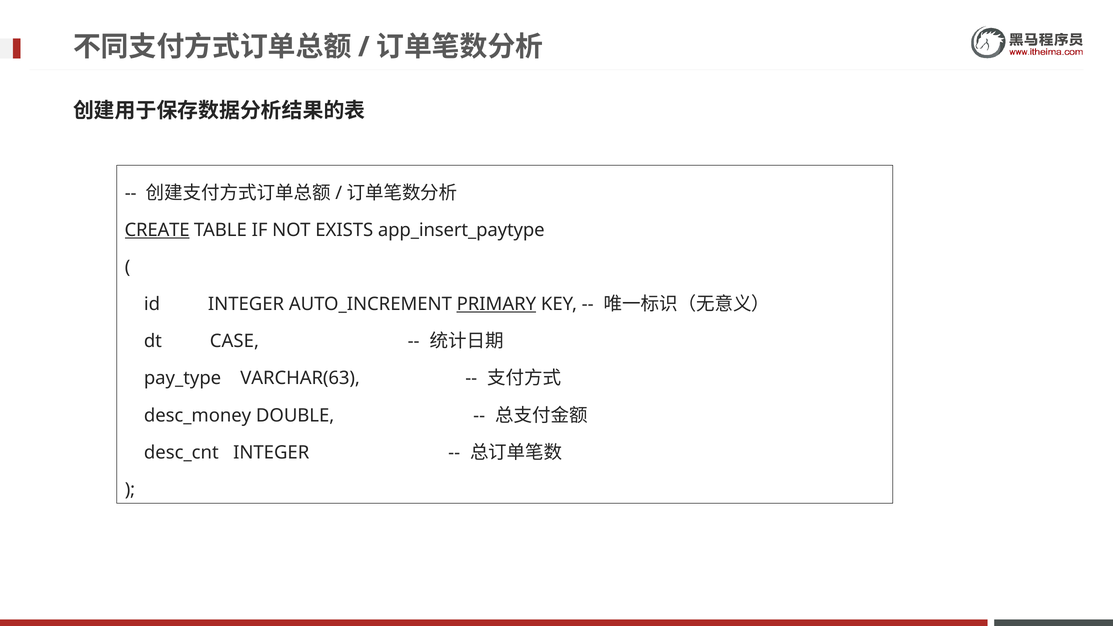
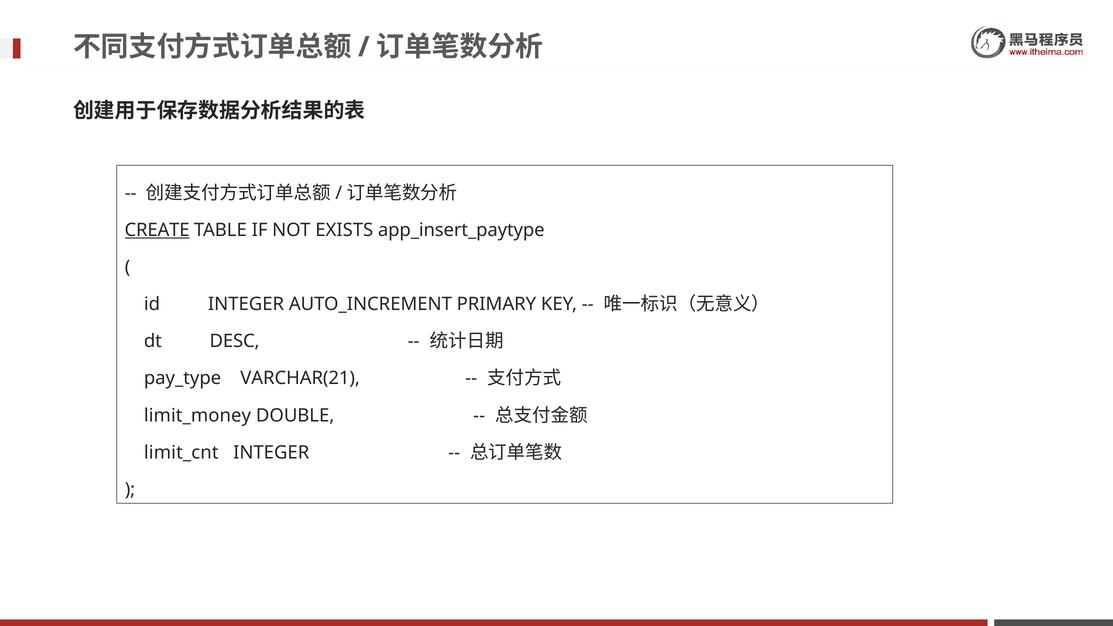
PRIMARY underline: present -> none
CASE: CASE -> DESC
VARCHAR(63: VARCHAR(63 -> VARCHAR(21
desc_money: desc_money -> limit_money
desc_cnt: desc_cnt -> limit_cnt
